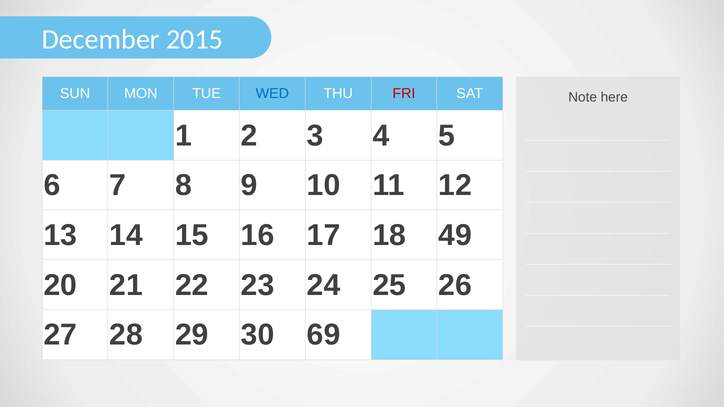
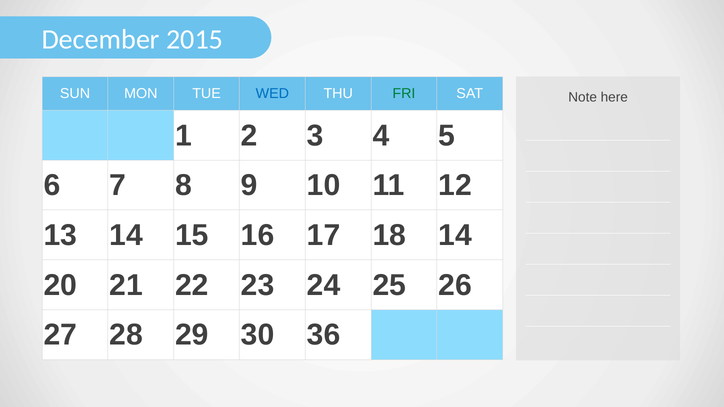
FRI colour: red -> green
18 49: 49 -> 14
69: 69 -> 36
